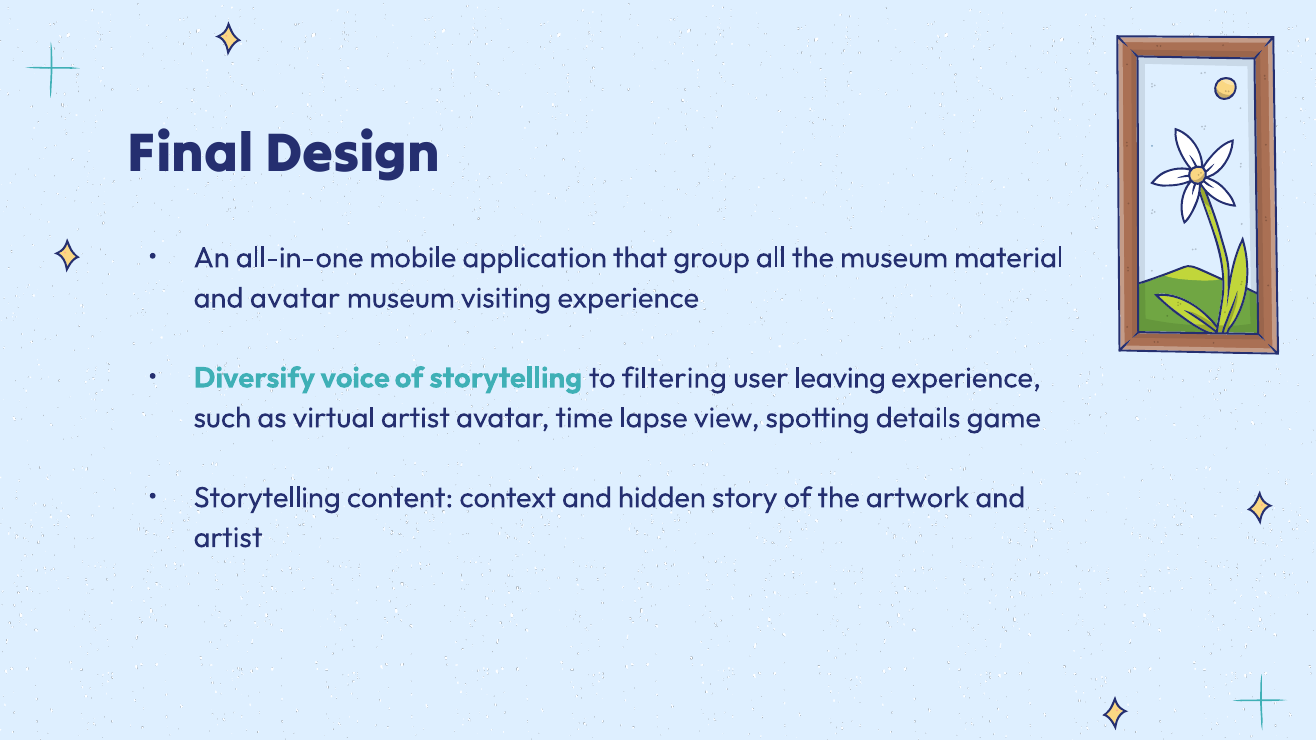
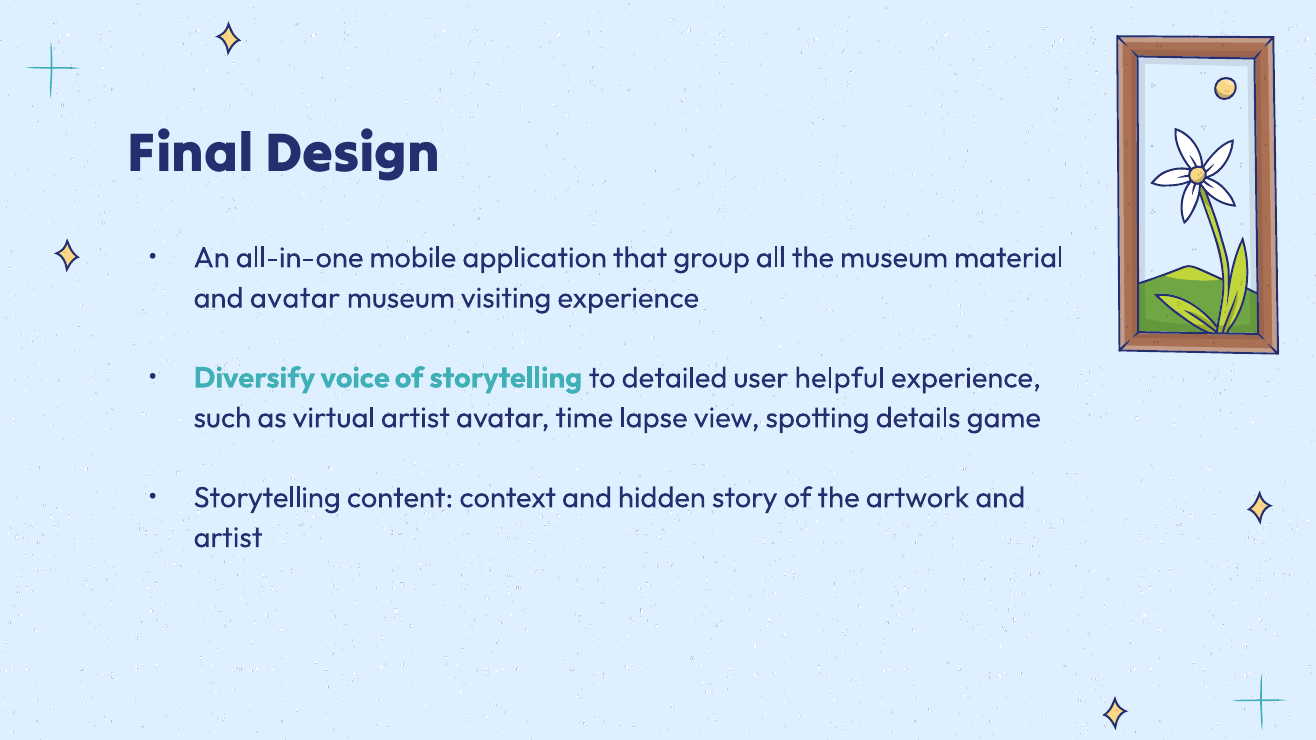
filtering: filtering -> detailed
leaving: leaving -> helpful
